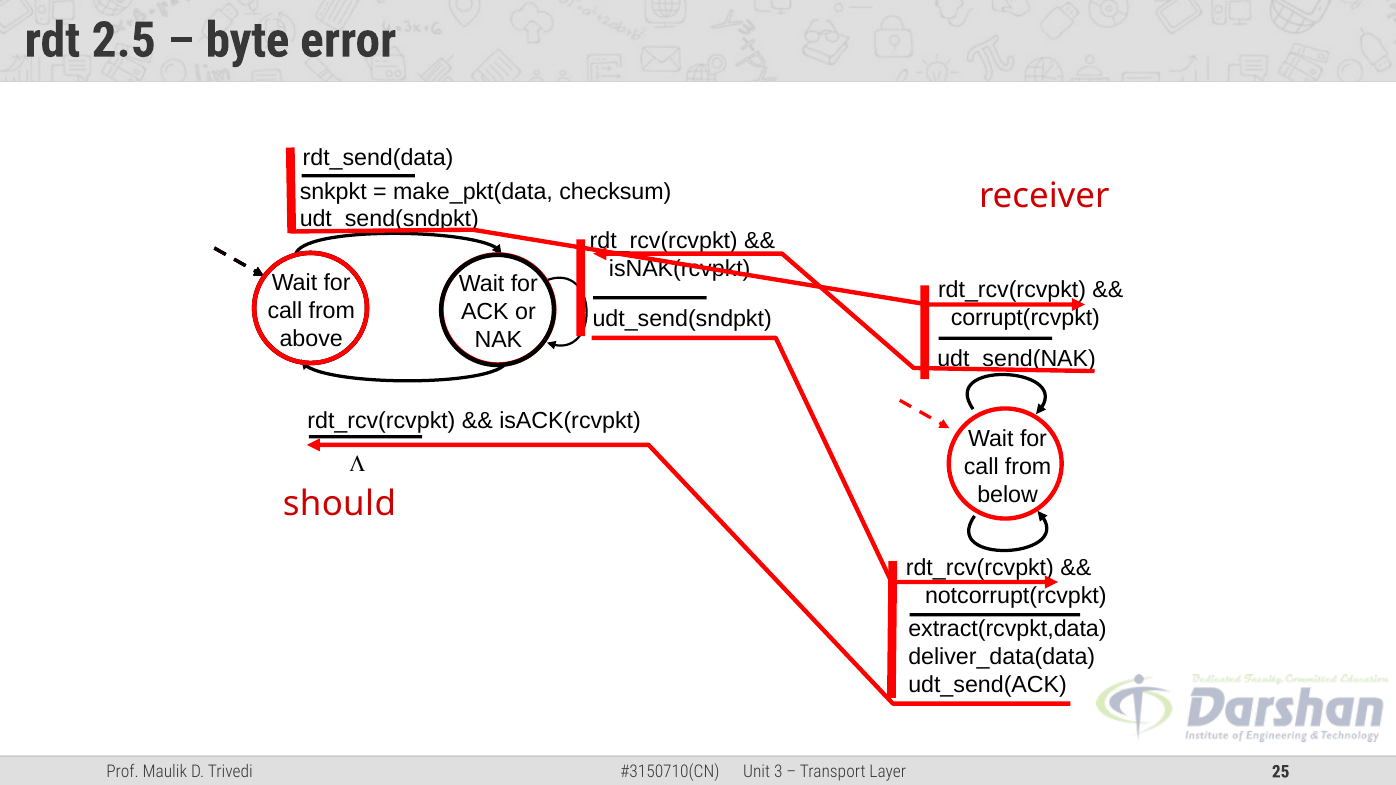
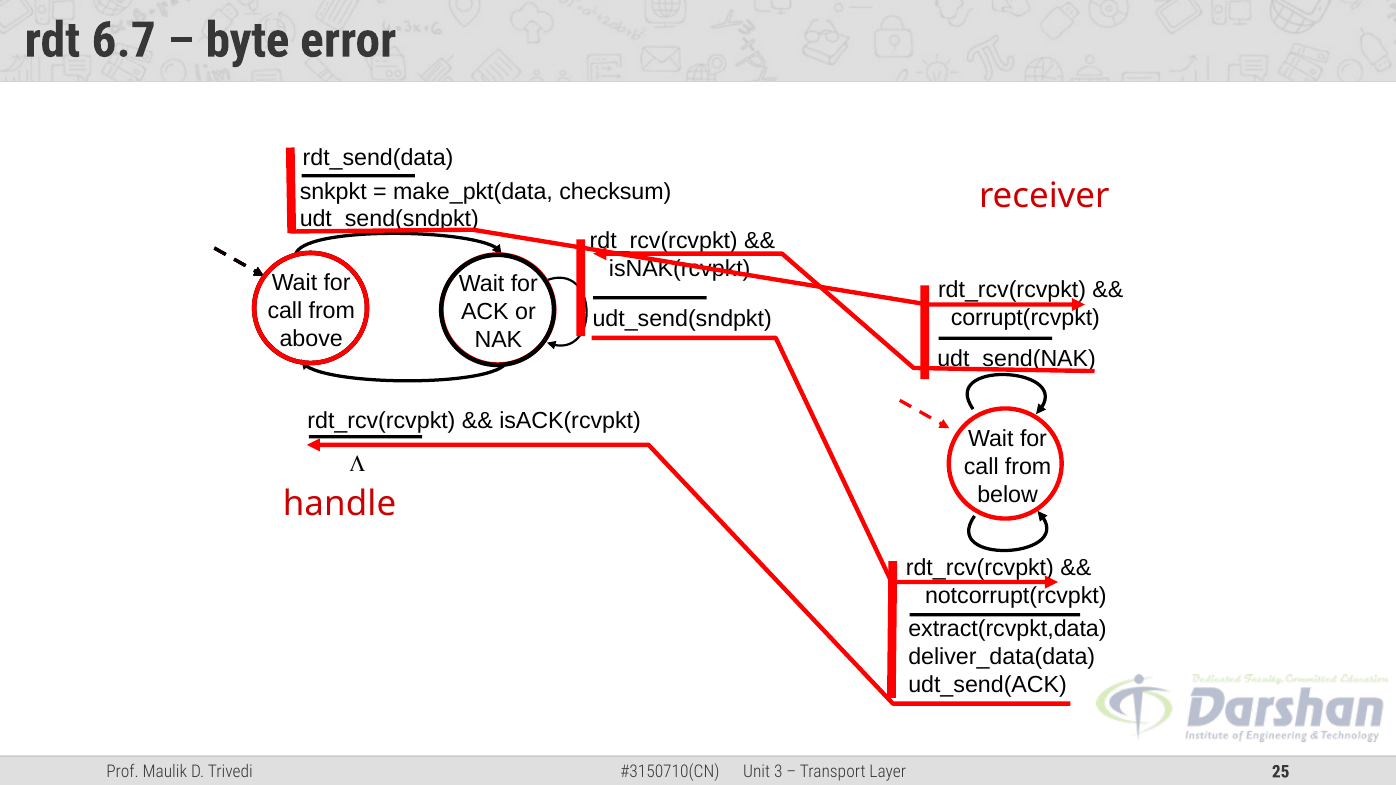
2.5: 2.5 -> 6.7
should: should -> handle
